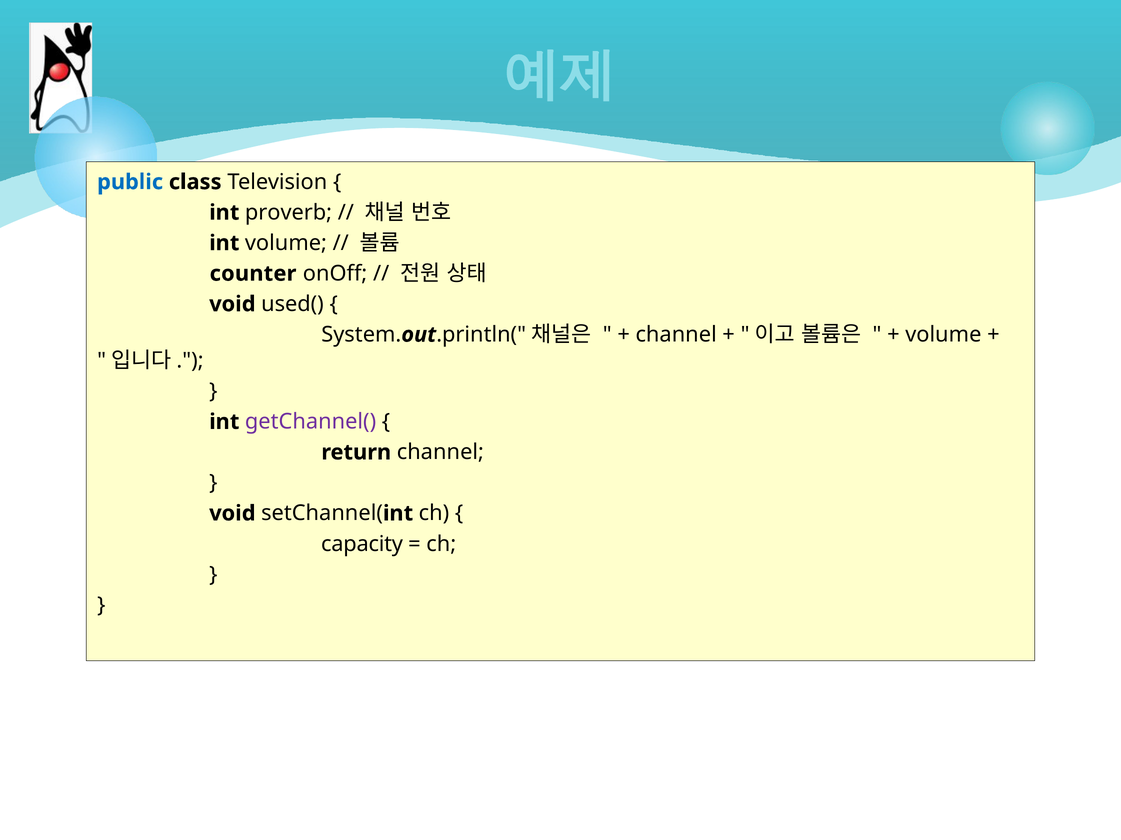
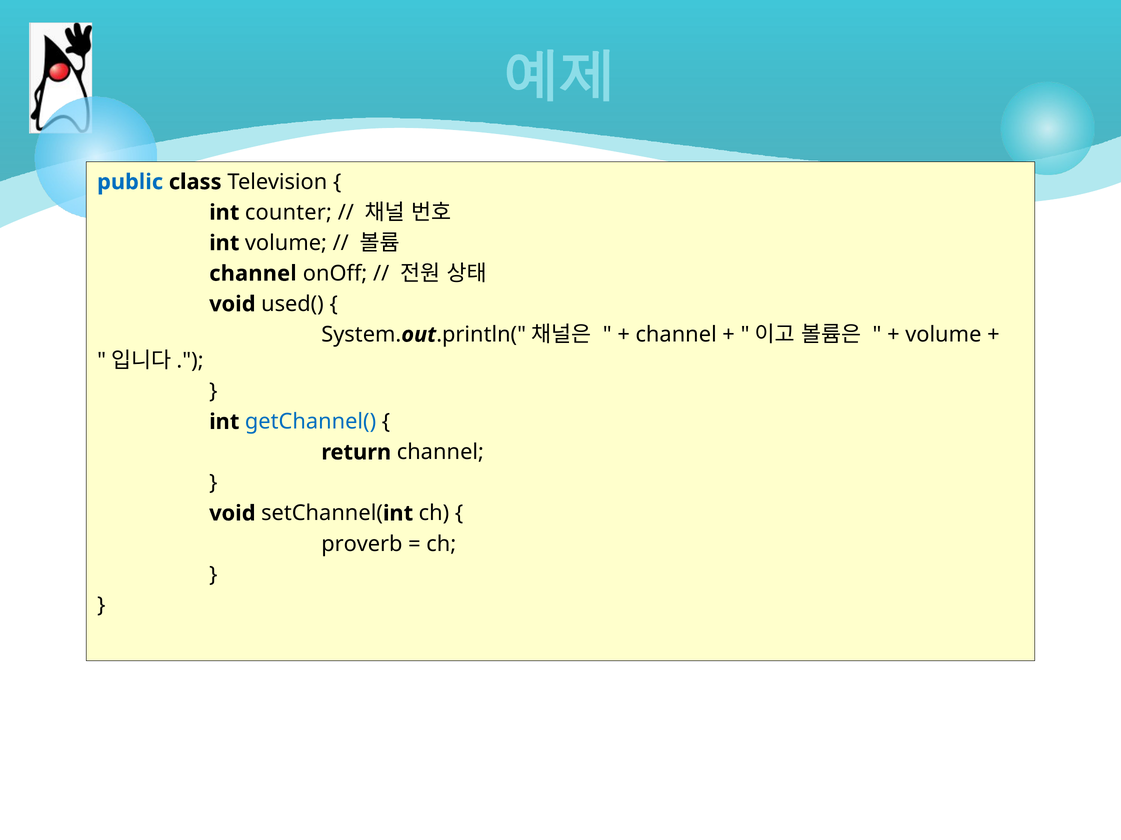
proverb: proverb -> counter
counter at (253, 274): counter -> channel
getChannel( colour: purple -> blue
capacity: capacity -> proverb
